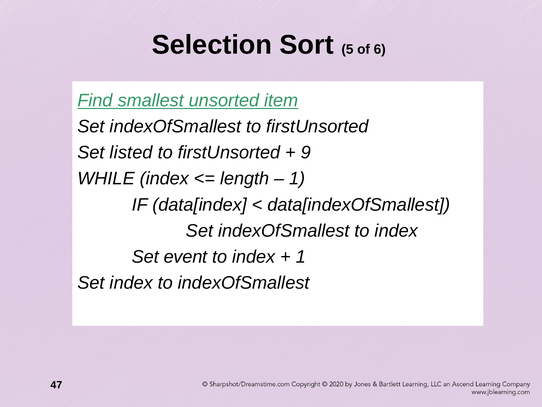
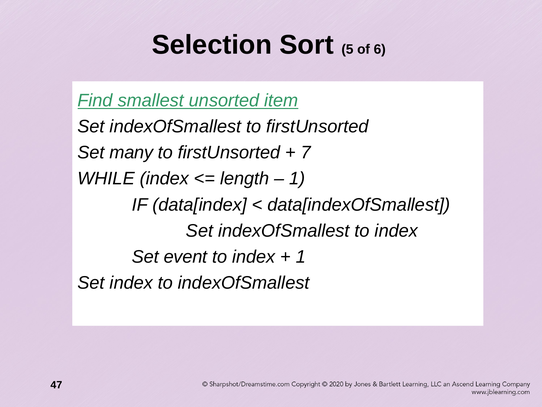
listed: listed -> many
9: 9 -> 7
